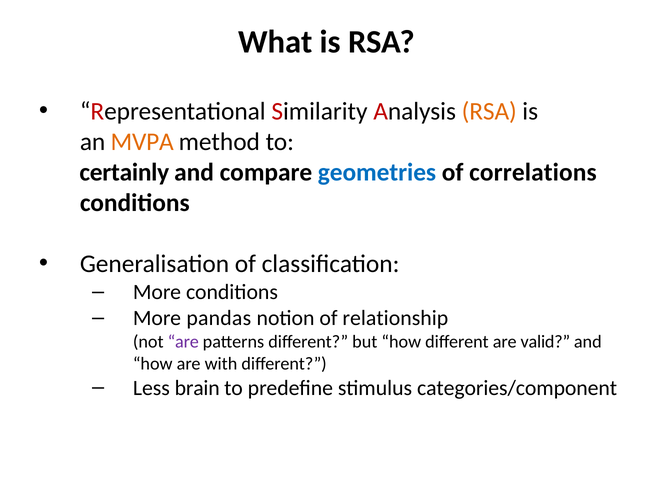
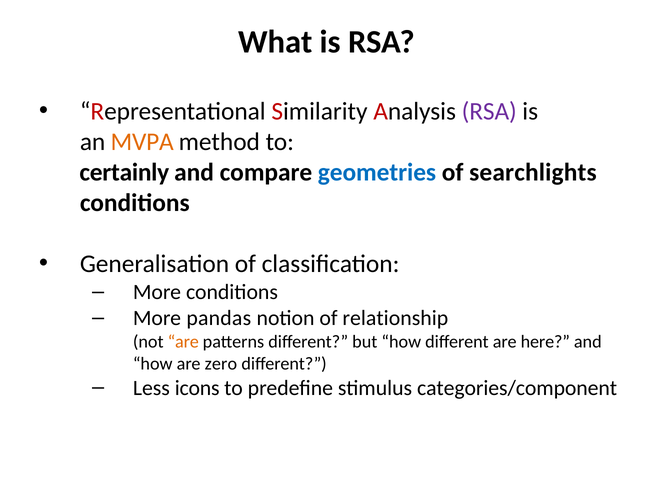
RSA at (489, 111) colour: orange -> purple
correlations: correlations -> searchlights
are at (183, 342) colour: purple -> orange
valid: valid -> here
with: with -> zero
brain: brain -> icons
